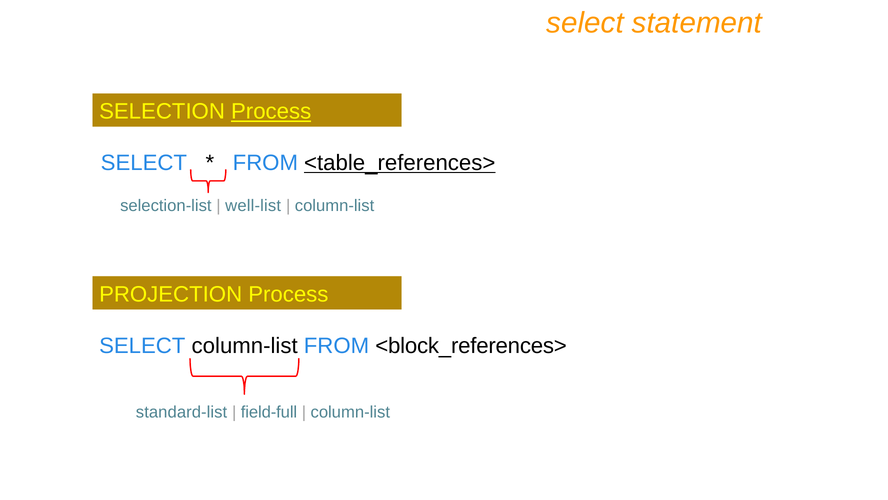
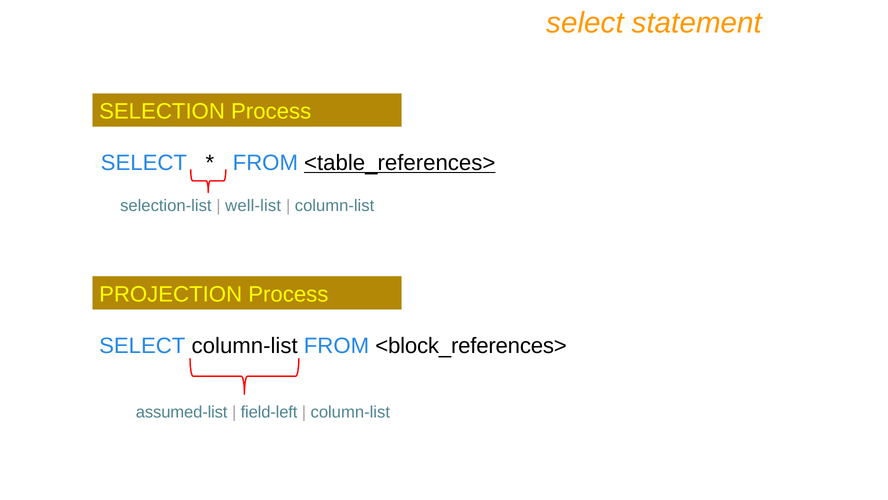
Process at (271, 112) underline: present -> none
standard-list: standard-list -> assumed-list
field-full: field-full -> field-left
